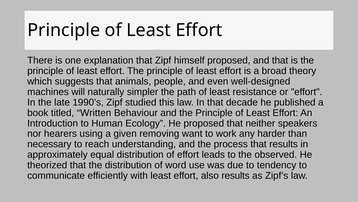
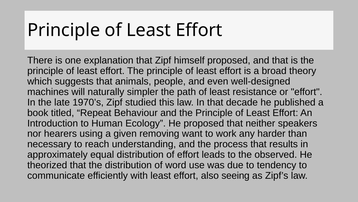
1990’s: 1990’s -> 1970’s
Written: Written -> Repeat
also results: results -> seeing
